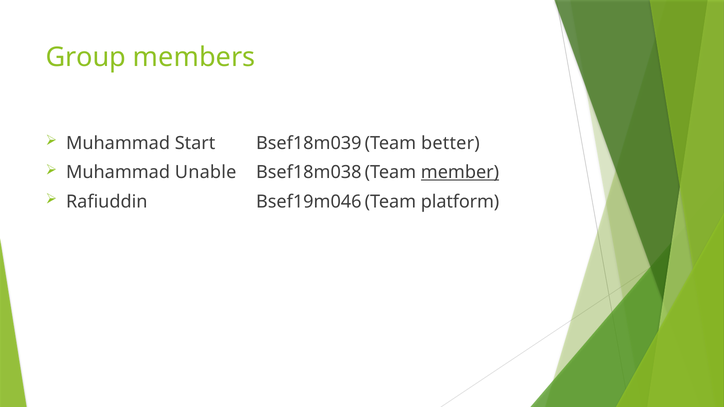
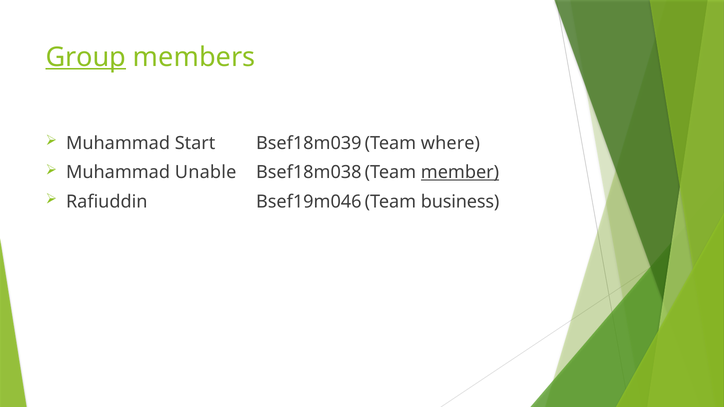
Group underline: none -> present
better: better -> where
platform: platform -> business
